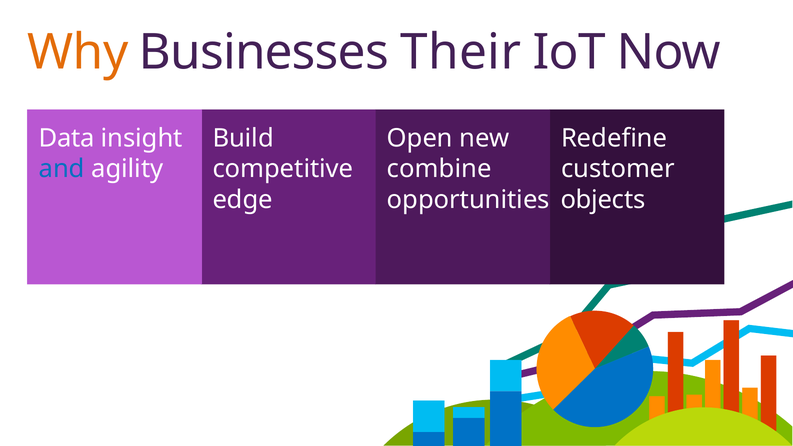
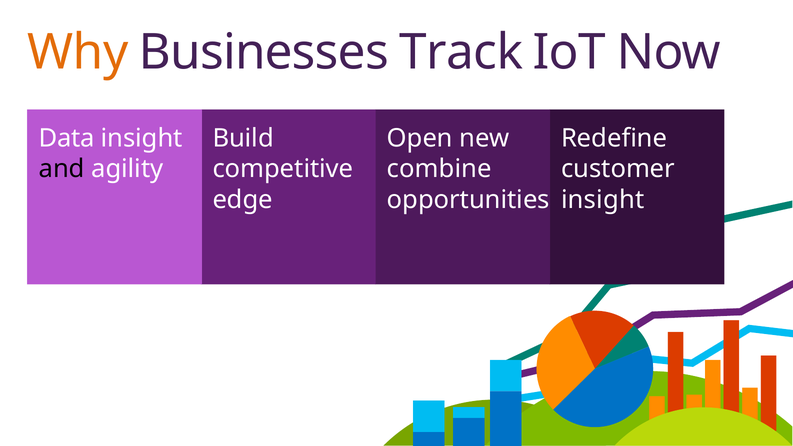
Their: Their -> Track
and colour: blue -> black
objects at (603, 200): objects -> insight
